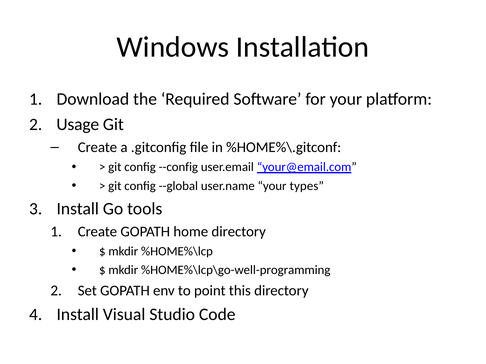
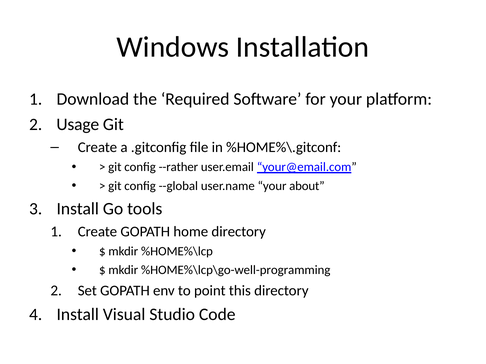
--config: --config -> --rather
types: types -> about
